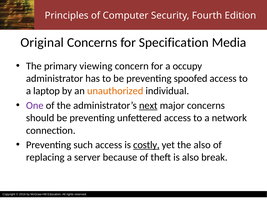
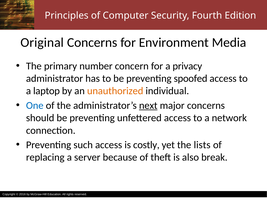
Specification: Specification -> Environment
viewing: viewing -> number
occupy: occupy -> privacy
One colour: purple -> blue
costly underline: present -> none
the also: also -> lists
